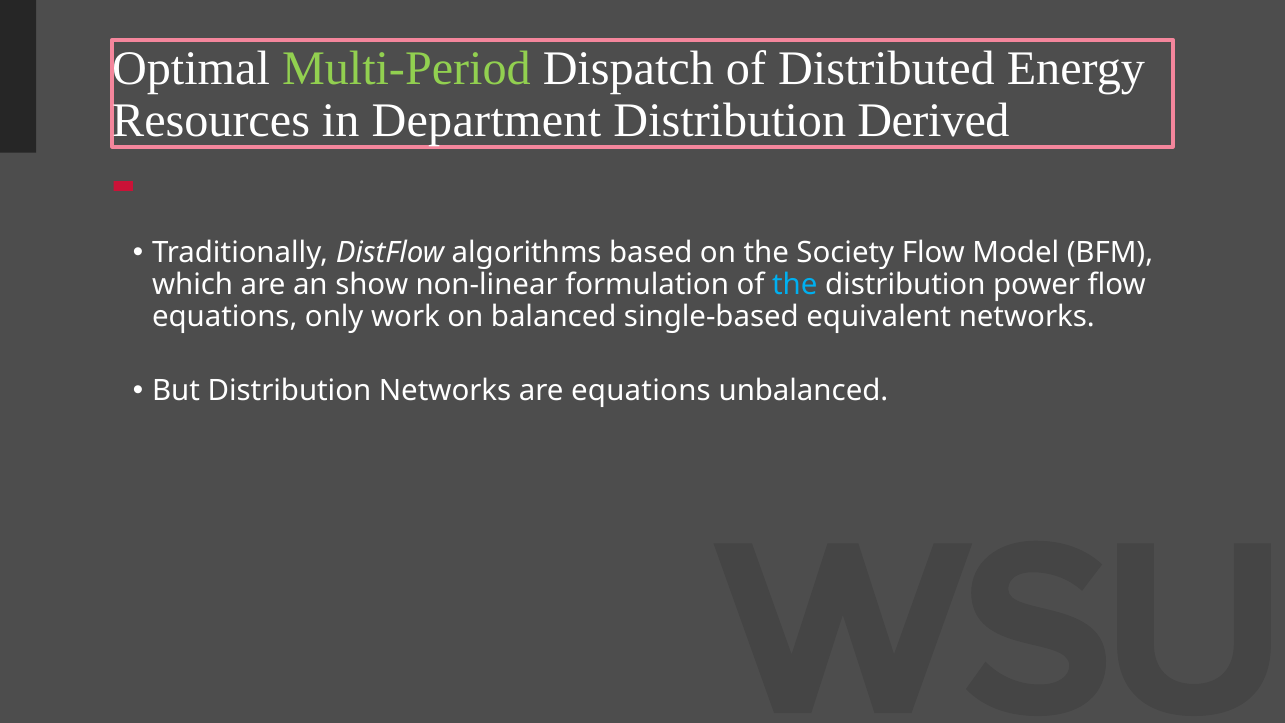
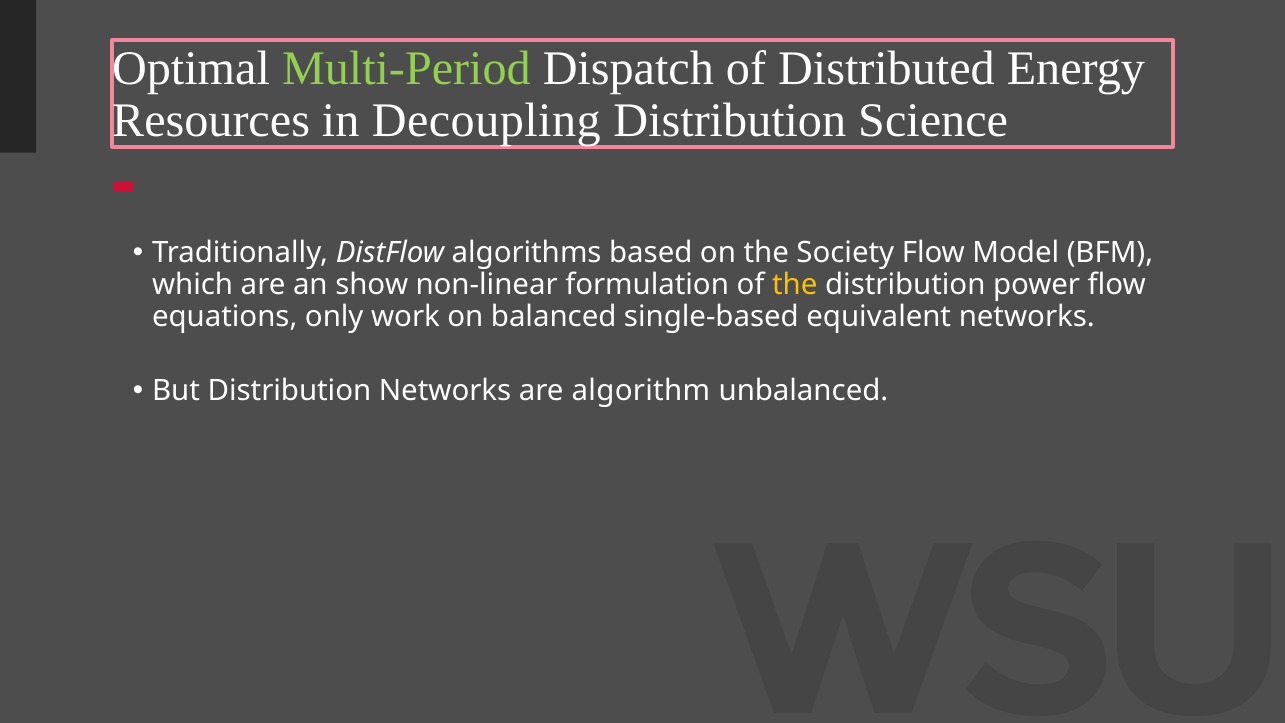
Department: Department -> Decoupling
Derived: Derived -> Science
the at (795, 284) colour: light blue -> yellow
are equations: equations -> algorithm
